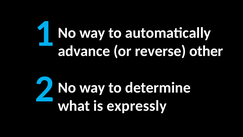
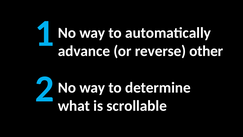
expressly: expressly -> scrollable
